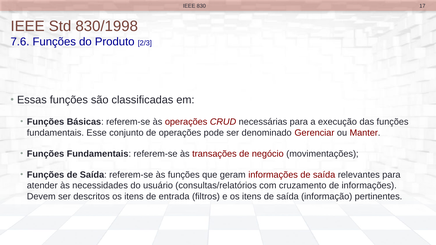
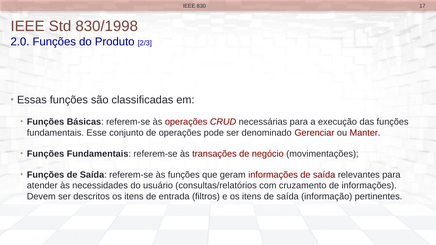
7.6: 7.6 -> 2.0
